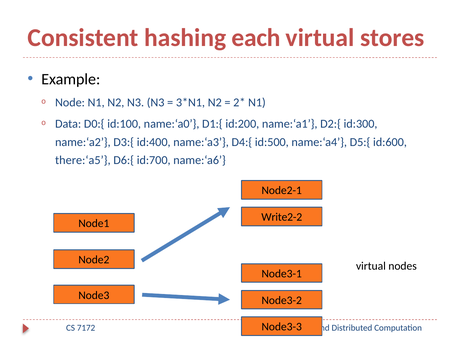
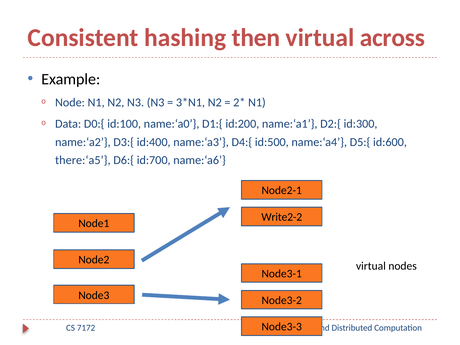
each: each -> then
stores: stores -> across
